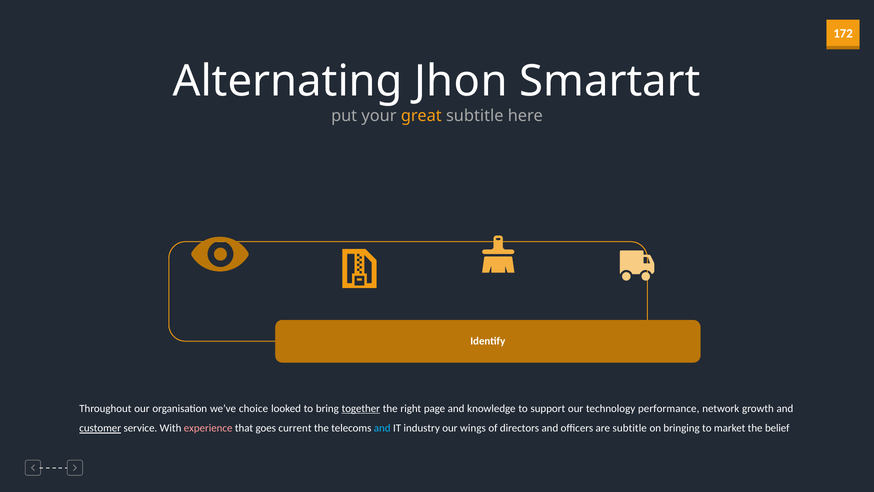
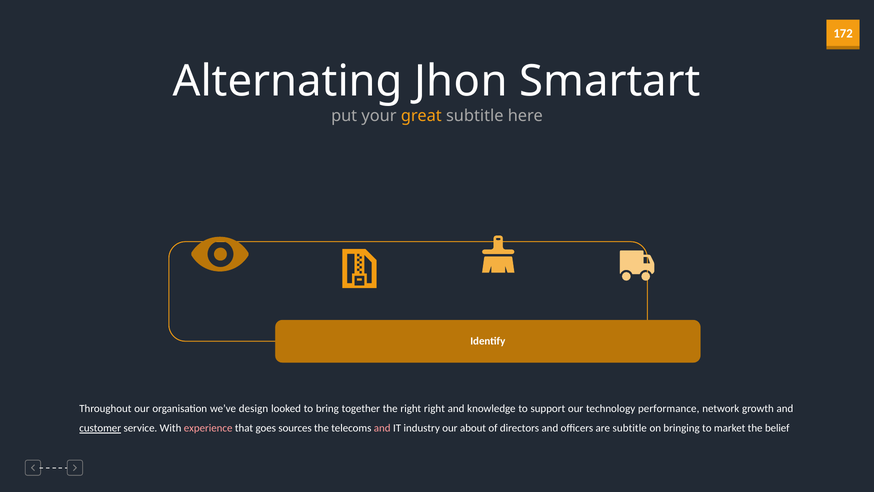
choice: choice -> design
together underline: present -> none
right page: page -> right
current: current -> sources
and at (382, 428) colour: light blue -> pink
wings: wings -> about
